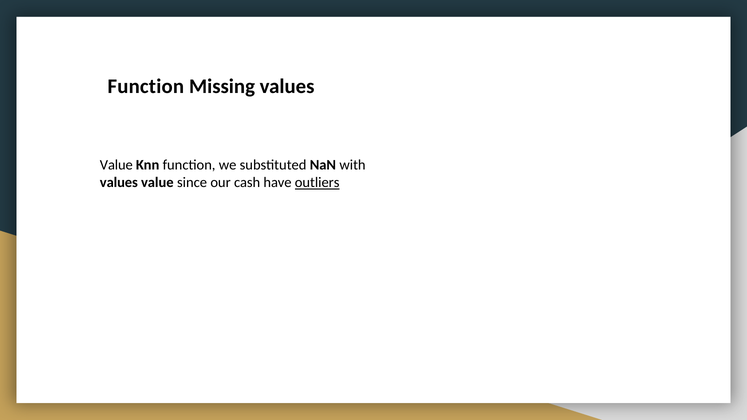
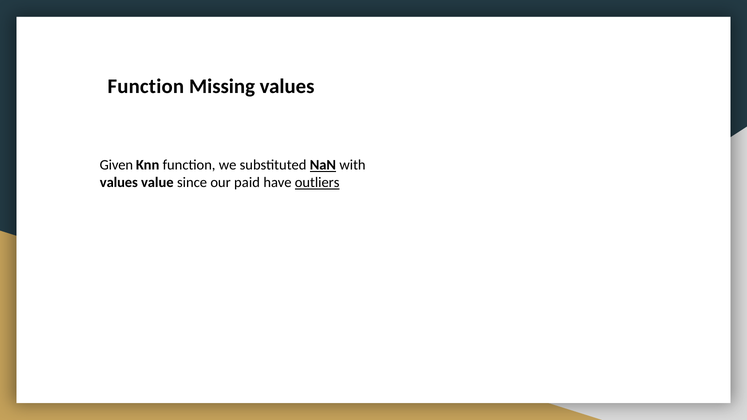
Value at (116, 165): Value -> Given
NaN underline: none -> present
cash: cash -> paid
